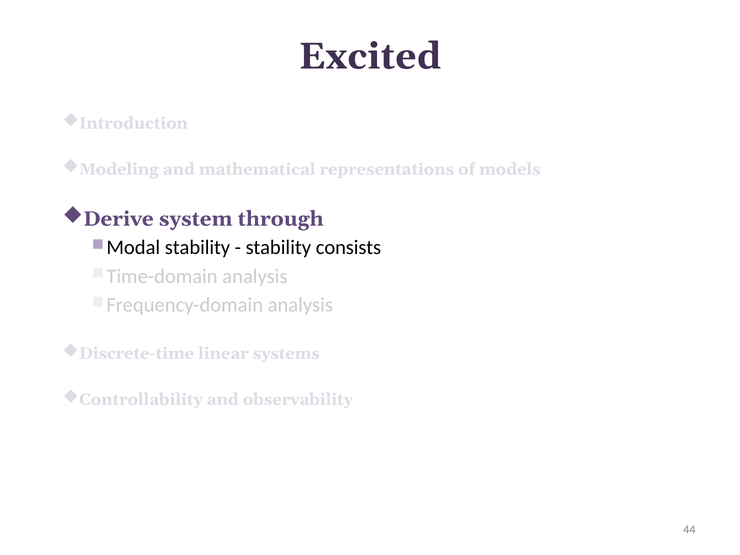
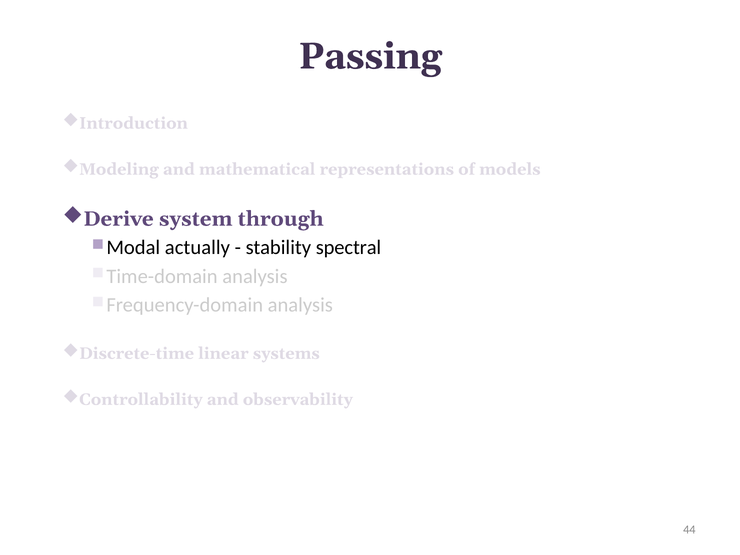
Excited: Excited -> Passing
stability at (197, 248): stability -> actually
consists: consists -> spectral
